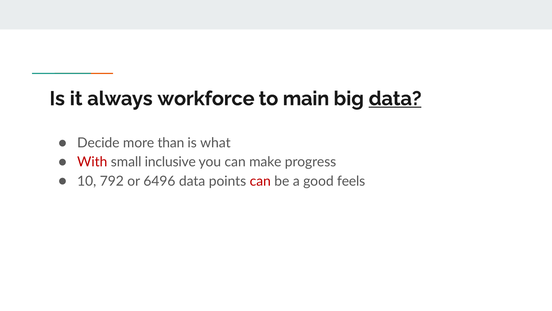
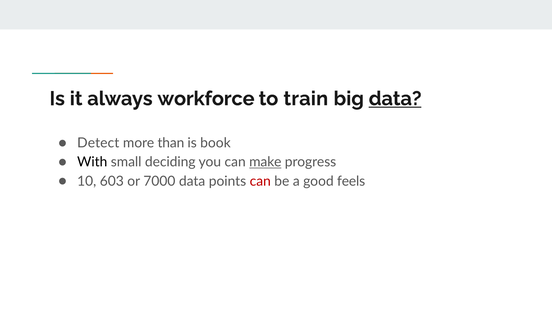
main: main -> train
Decide: Decide -> Detect
what: what -> book
With colour: red -> black
inclusive: inclusive -> deciding
make underline: none -> present
792: 792 -> 603
6496: 6496 -> 7000
